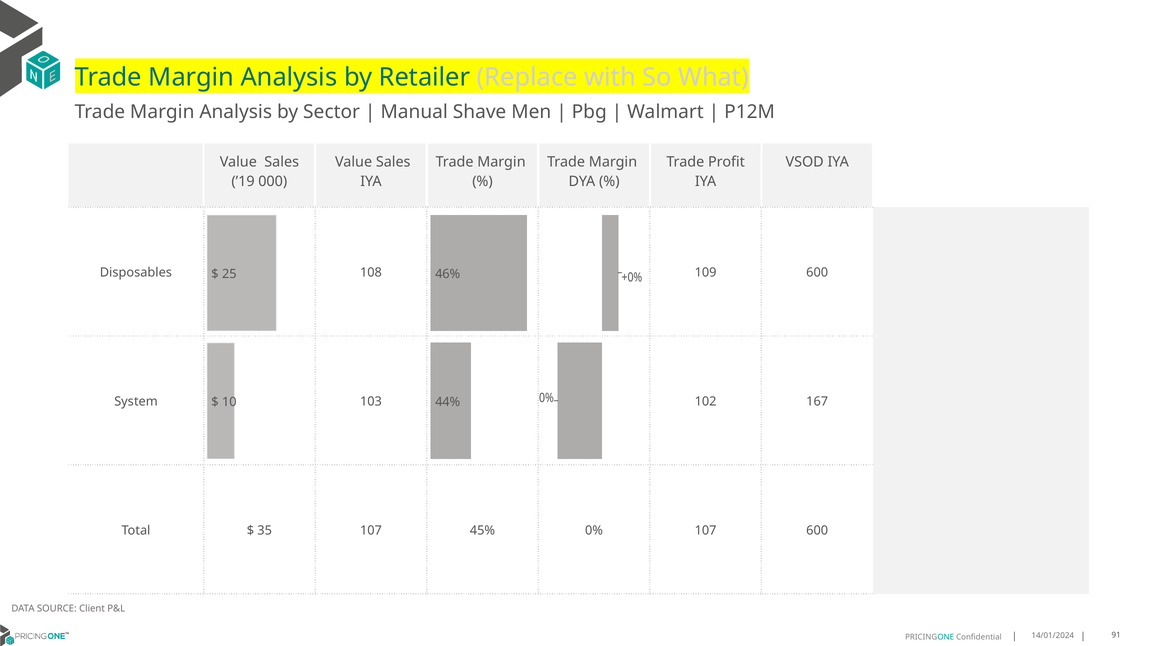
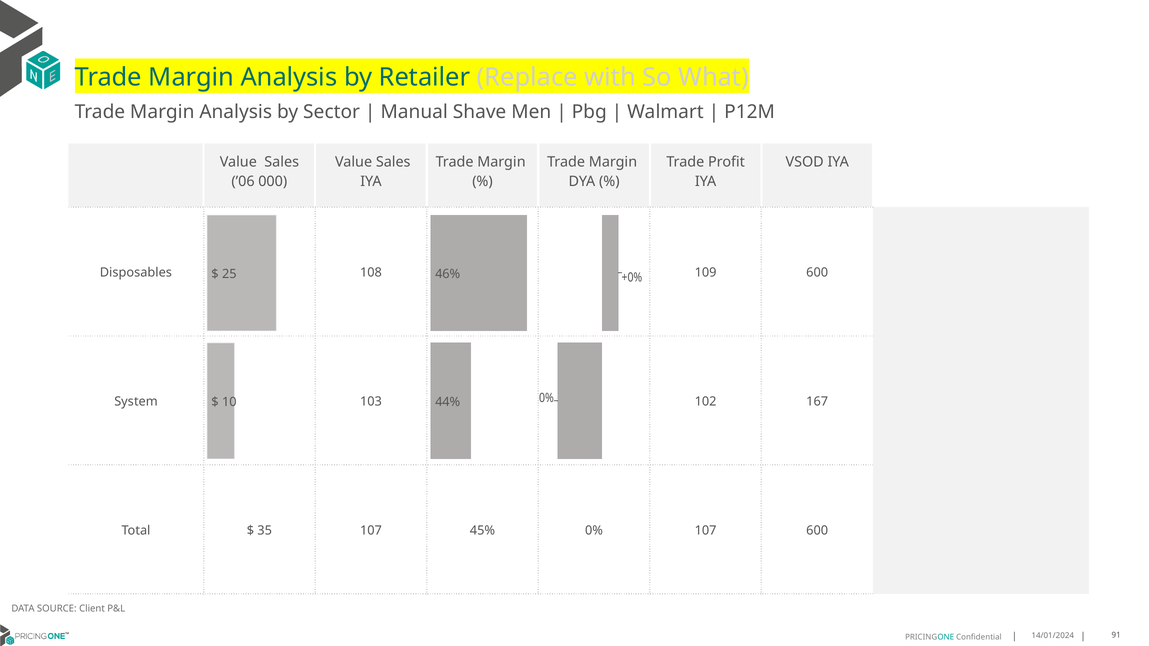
’19: ’19 -> ’06
